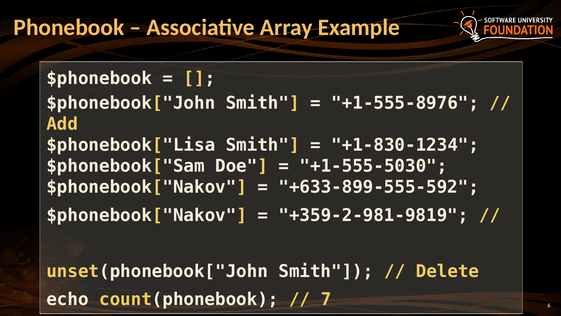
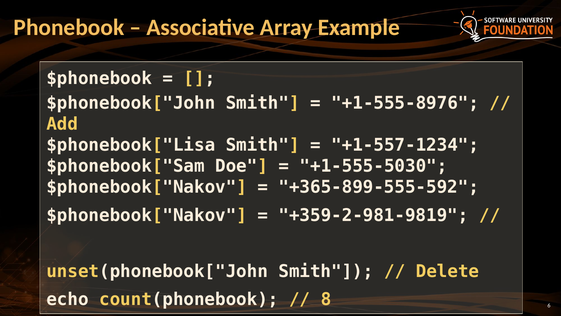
+1-830-1234: +1-830-1234 -> +1-557-1234
+633-899-555-592: +633-899-555-592 -> +365-899-555-592
7: 7 -> 8
